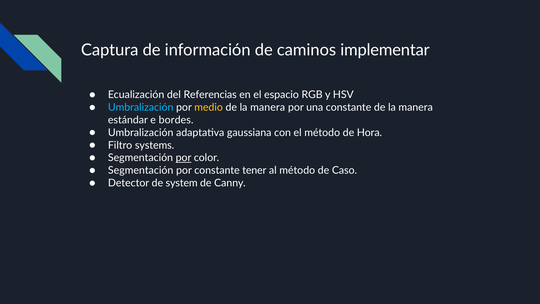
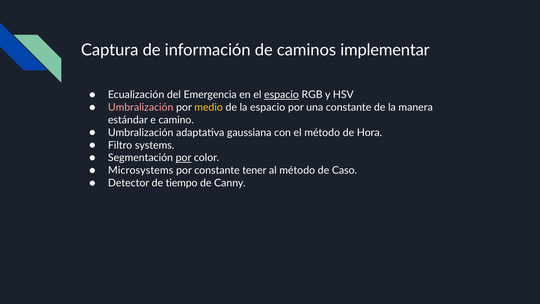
Referencias: Referencias -> Emergencia
espacio at (281, 95) underline: none -> present
Umbralización at (141, 107) colour: light blue -> pink
manera at (268, 107): manera -> espacio
bordes: bordes -> camino
Segmentación at (141, 170): Segmentación -> Microsystems
system: system -> tiempo
